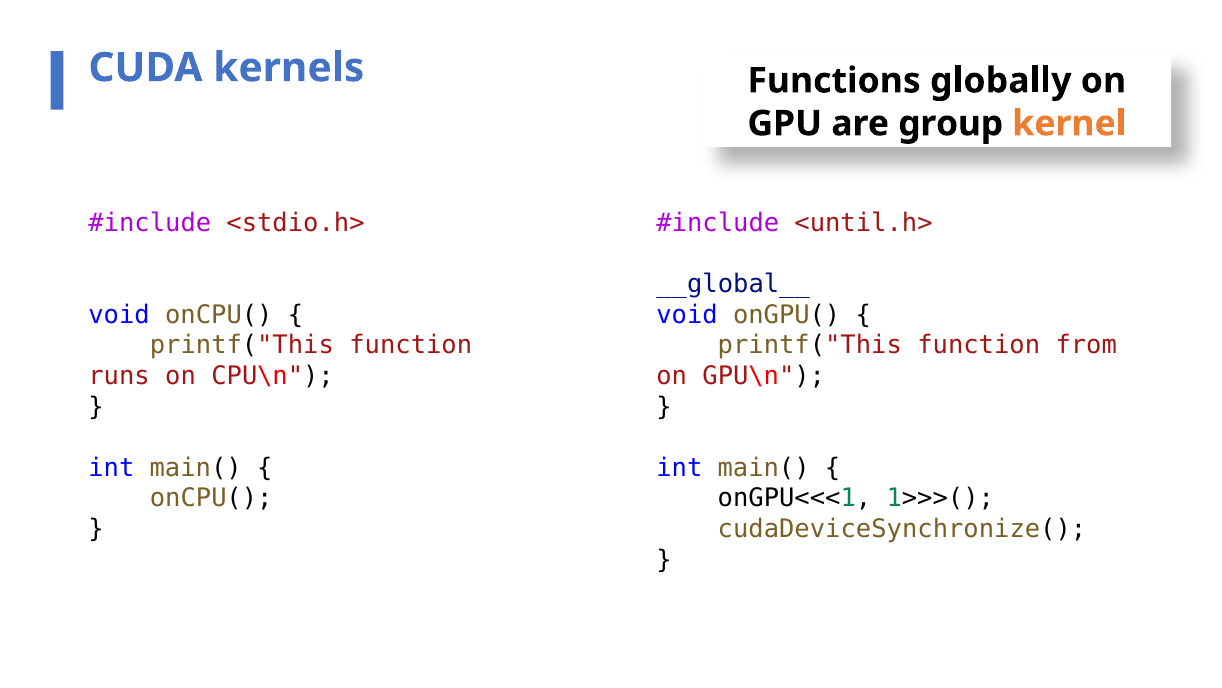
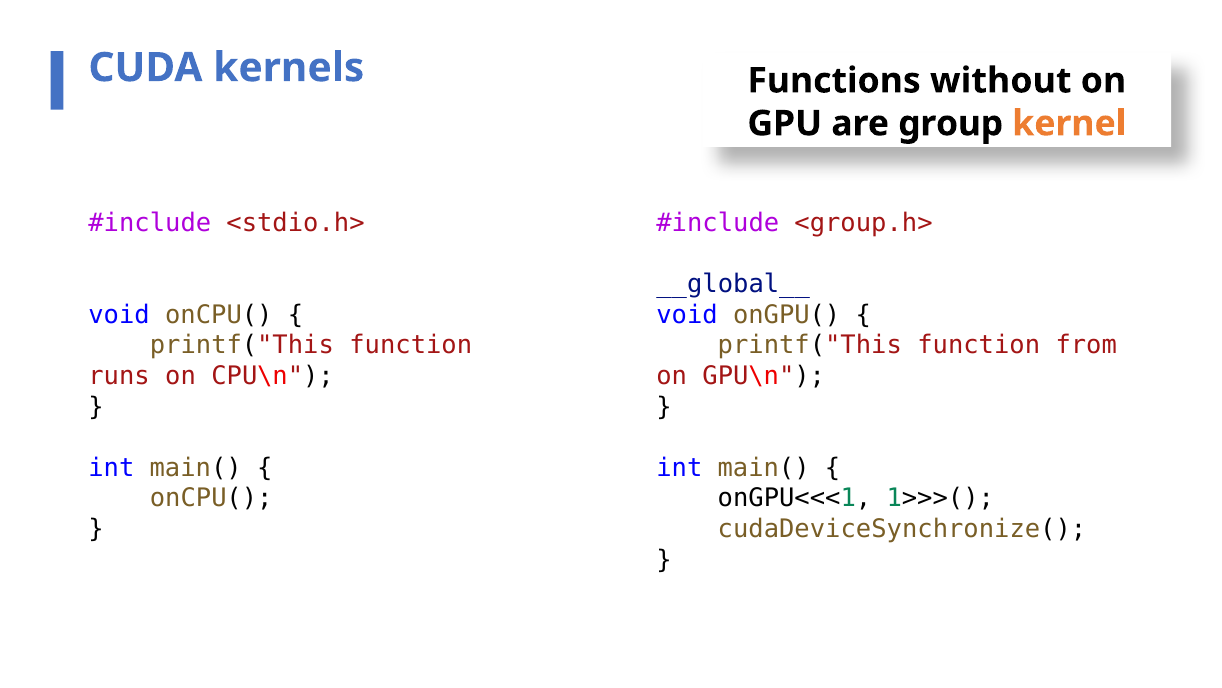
globally: globally -> without
<until.h>: <until.h> -> <group.h>
